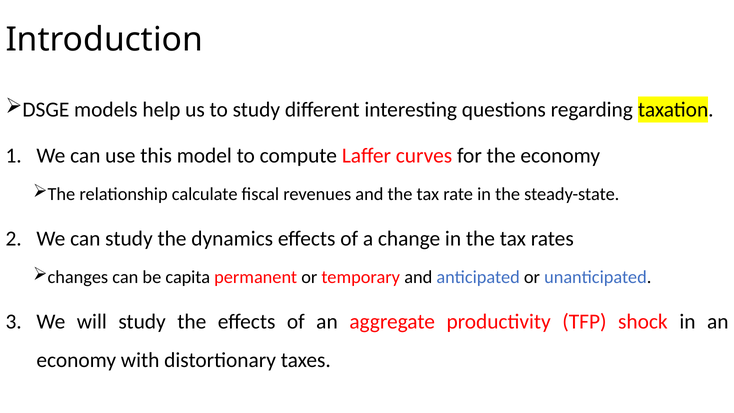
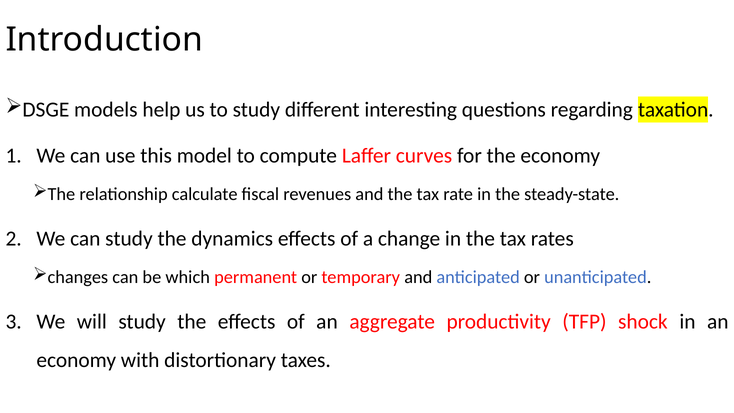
capita: capita -> which
